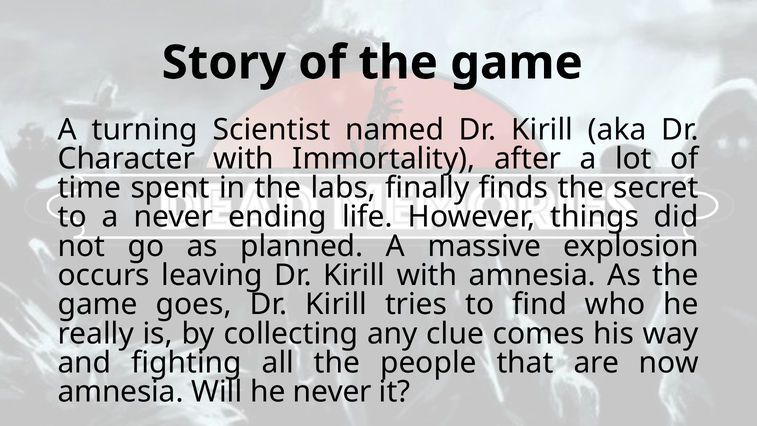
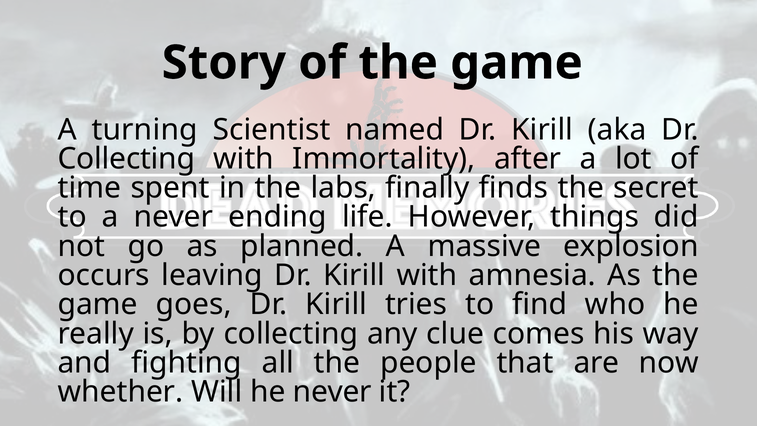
Character at (126, 159): Character -> Collecting
amnesia at (121, 392): amnesia -> whether
